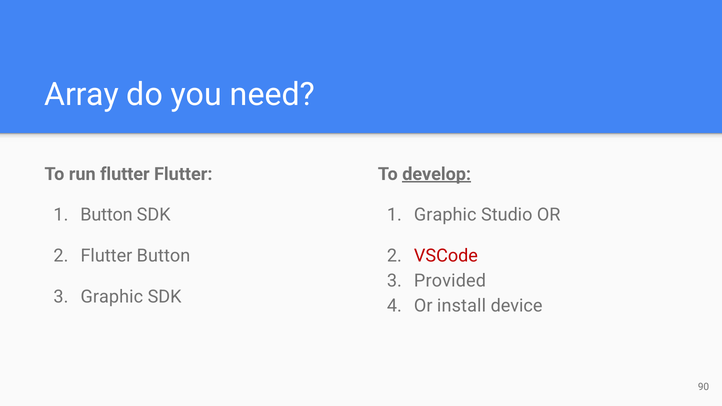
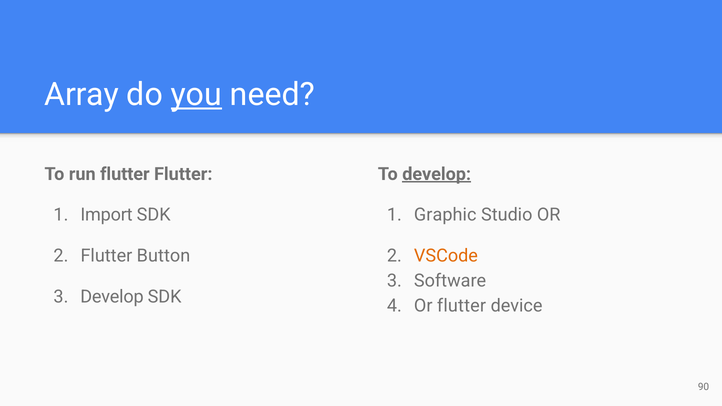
you underline: none -> present
Button at (106, 215): Button -> Import
VSCode colour: red -> orange
Provided: Provided -> Software
Graphic at (112, 297): Graphic -> Develop
Or install: install -> flutter
